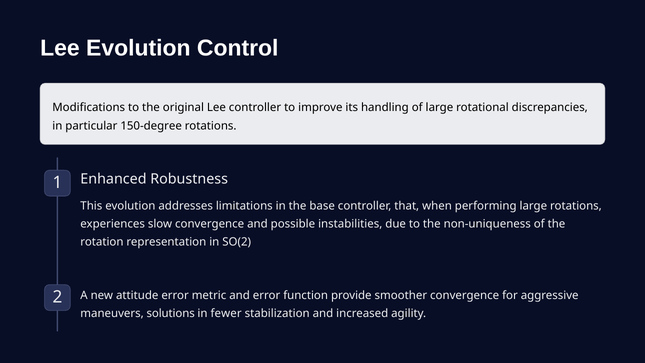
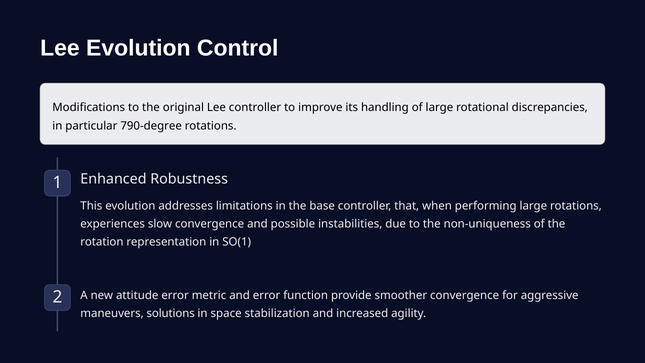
150-degree: 150-degree -> 790-degree
SO(2: SO(2 -> SO(1
fewer: fewer -> space
